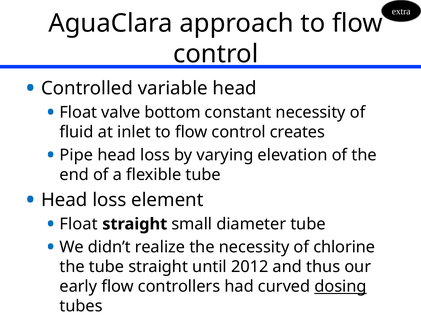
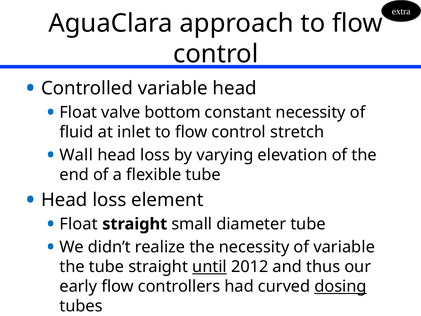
creates: creates -> stretch
Pipe: Pipe -> Wall
of chlorine: chlorine -> variable
until underline: none -> present
